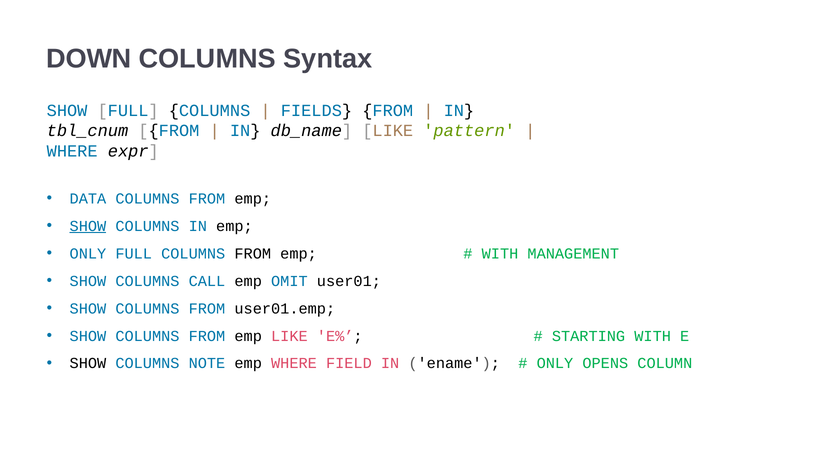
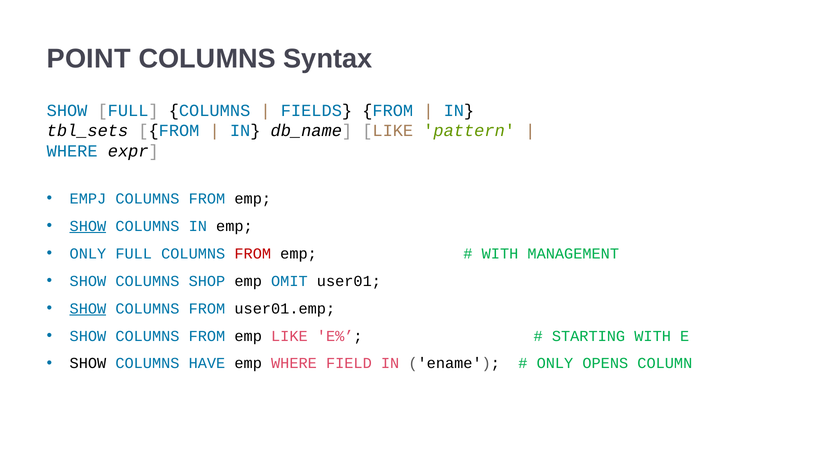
DOWN: DOWN -> POINT
tbl_cnum: tbl_cnum -> tbl_sets
DATA: DATA -> EMPJ
FROM at (253, 253) colour: black -> red
CALL: CALL -> SHOP
SHOW at (88, 308) underline: none -> present
NOTE: NOTE -> HAVE
